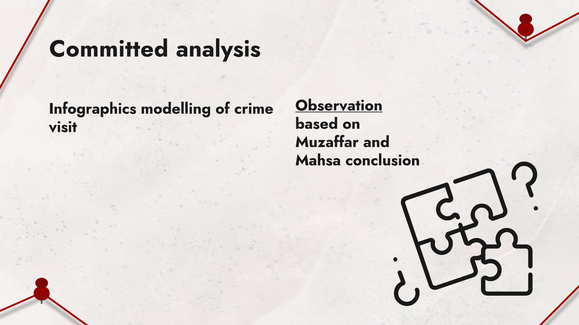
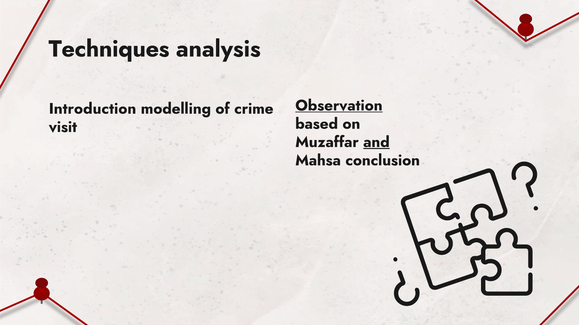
Committed: Committed -> Techniques
Infographics: Infographics -> Introduction
and underline: none -> present
